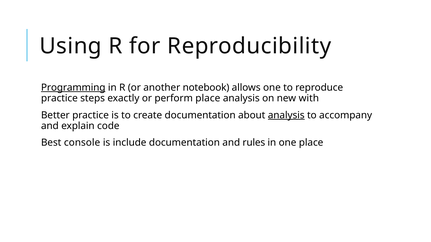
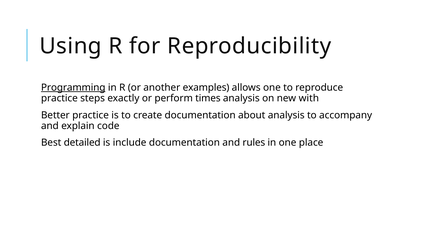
notebook: notebook -> examples
perform place: place -> times
analysis at (286, 115) underline: present -> none
console: console -> detailed
